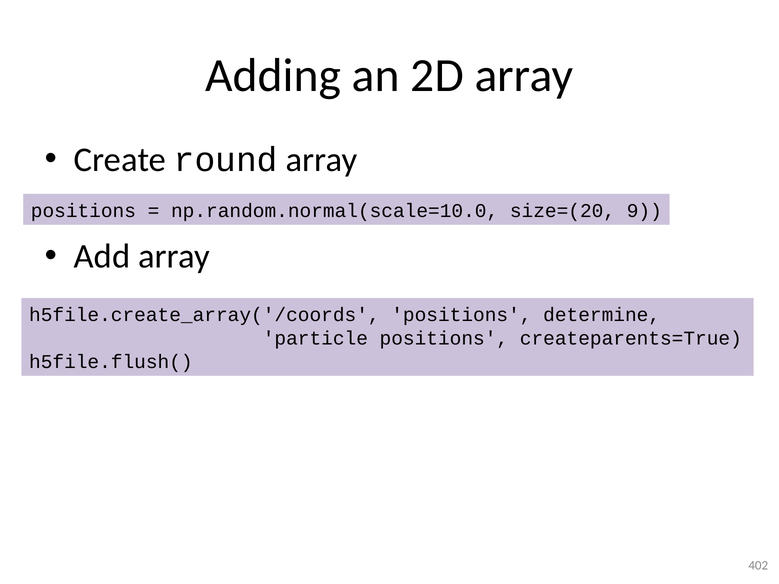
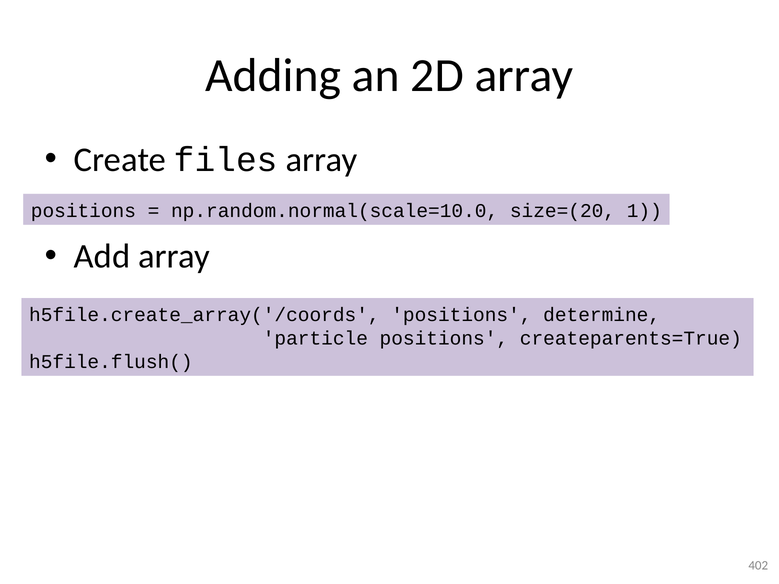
round: round -> files
9: 9 -> 1
